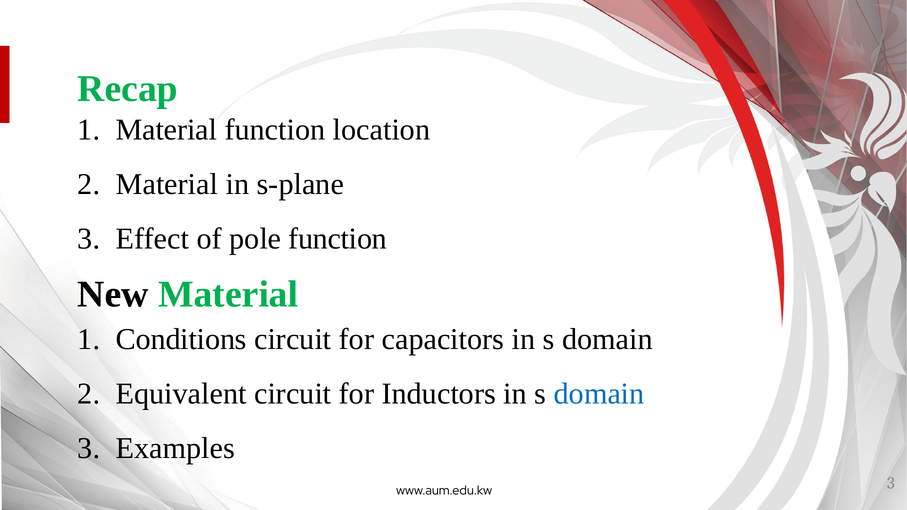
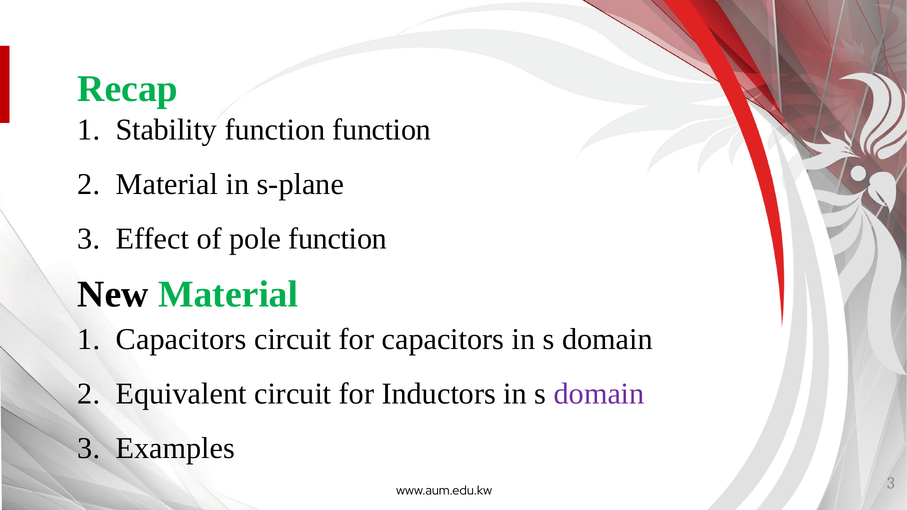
Material at (166, 130): Material -> Stability
function location: location -> function
Conditions at (181, 340): Conditions -> Capacitors
domain at (599, 394) colour: blue -> purple
